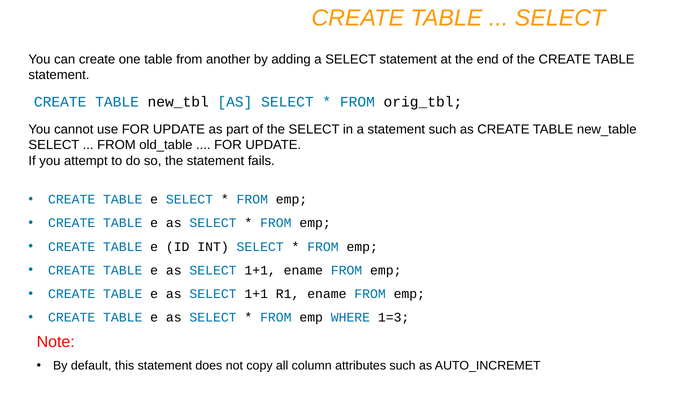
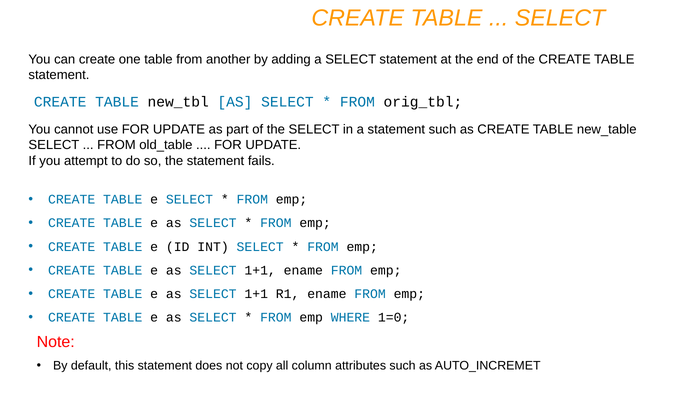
1=3: 1=3 -> 1=0
